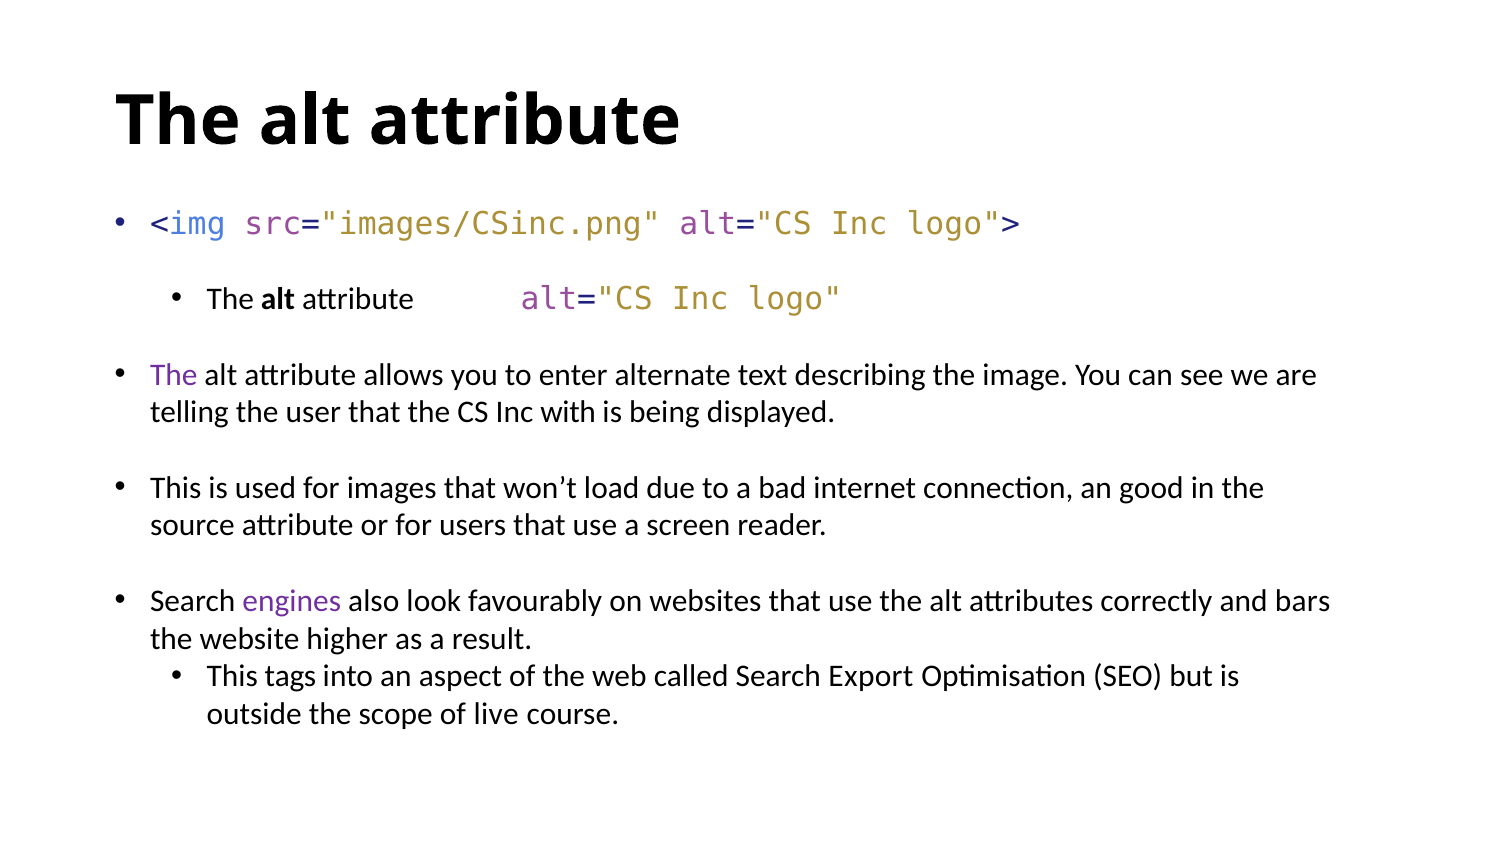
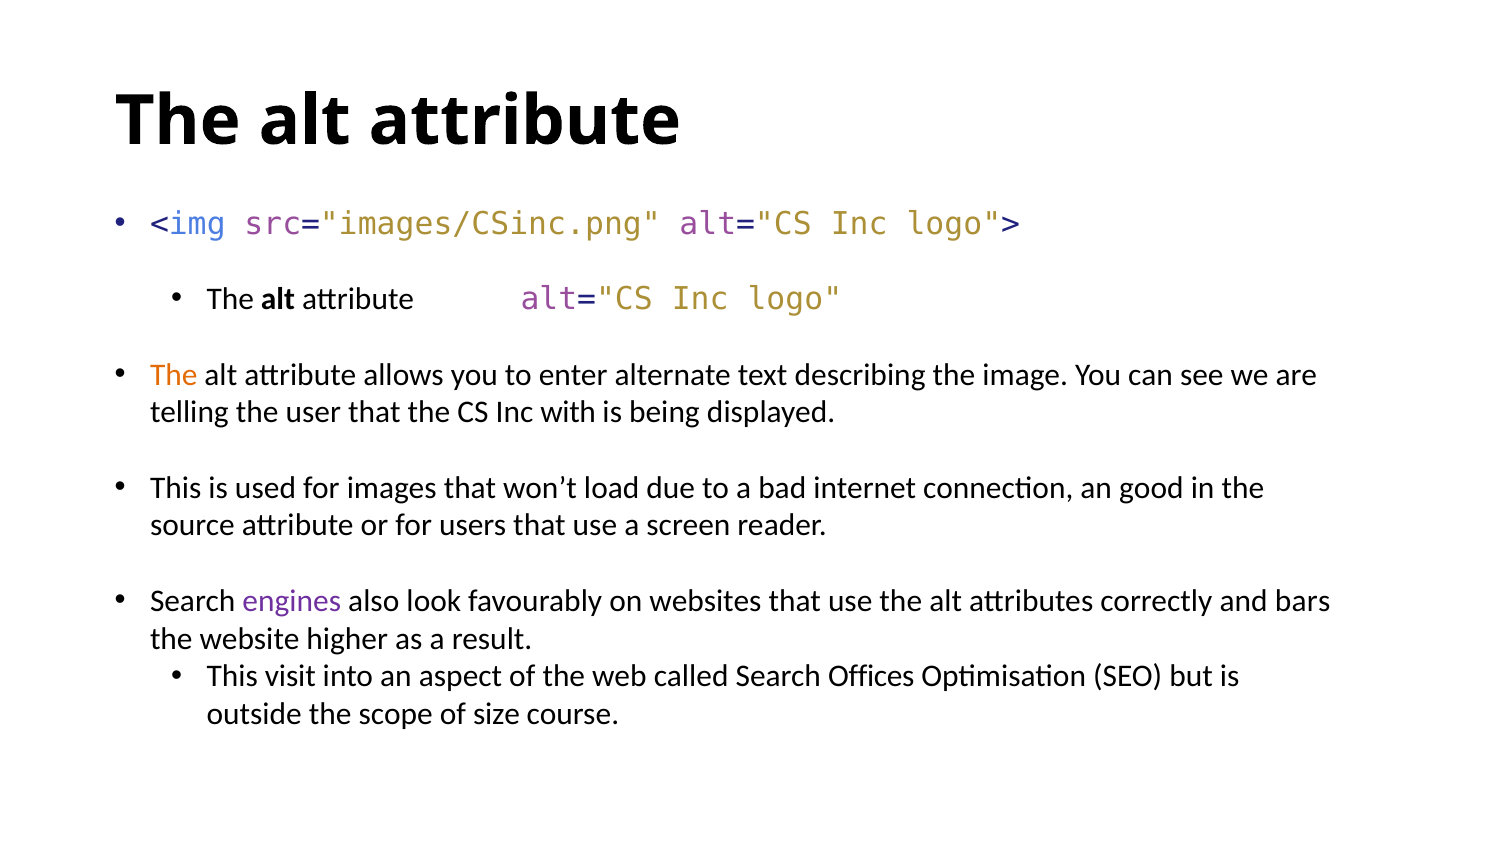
The at (174, 375) colour: purple -> orange
tags: tags -> visit
Export: Export -> Offices
live: live -> size
